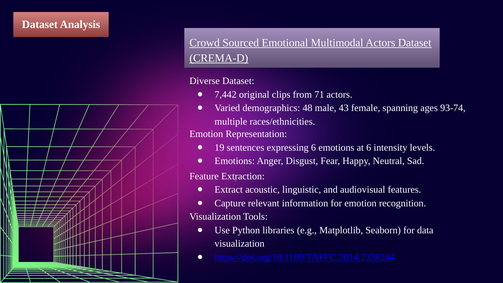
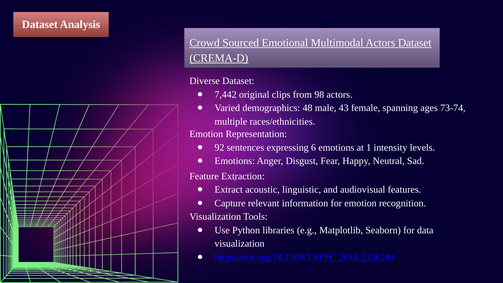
71: 71 -> 98
93-74: 93-74 -> 73-74
19: 19 -> 92
at 6: 6 -> 1
